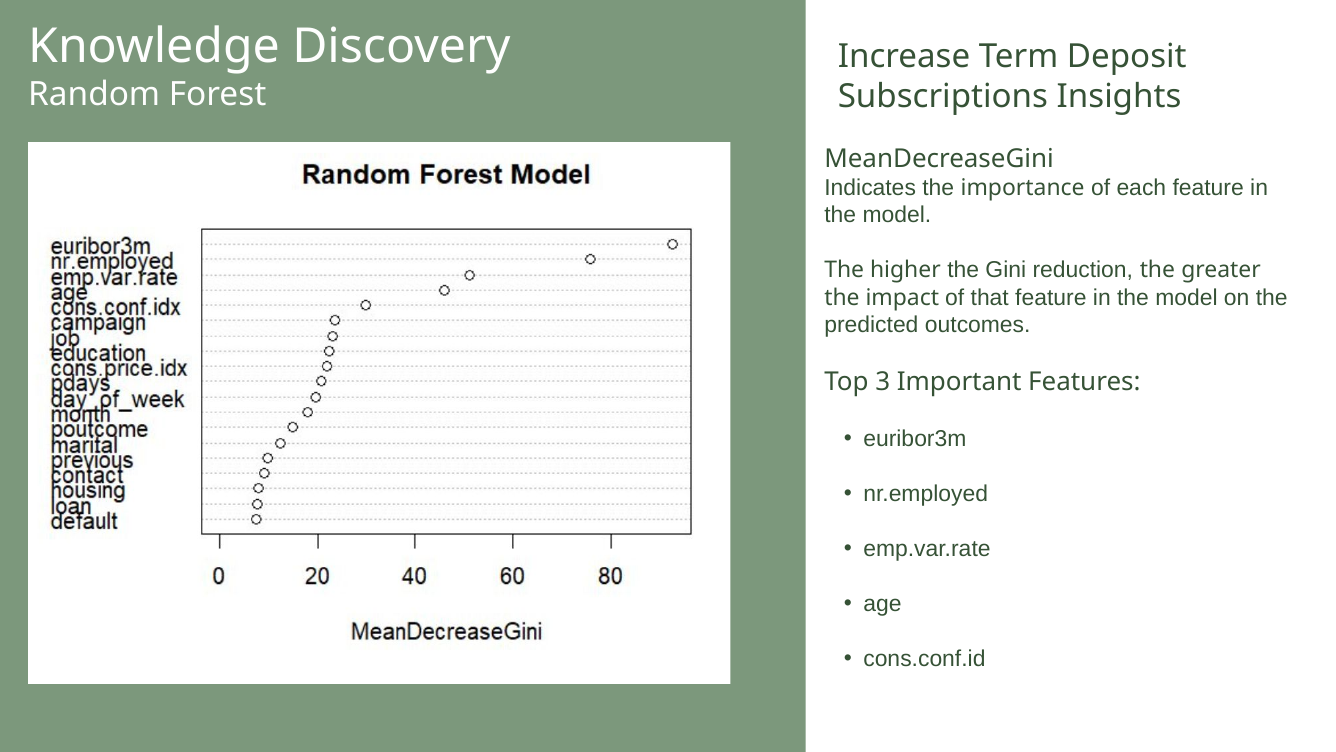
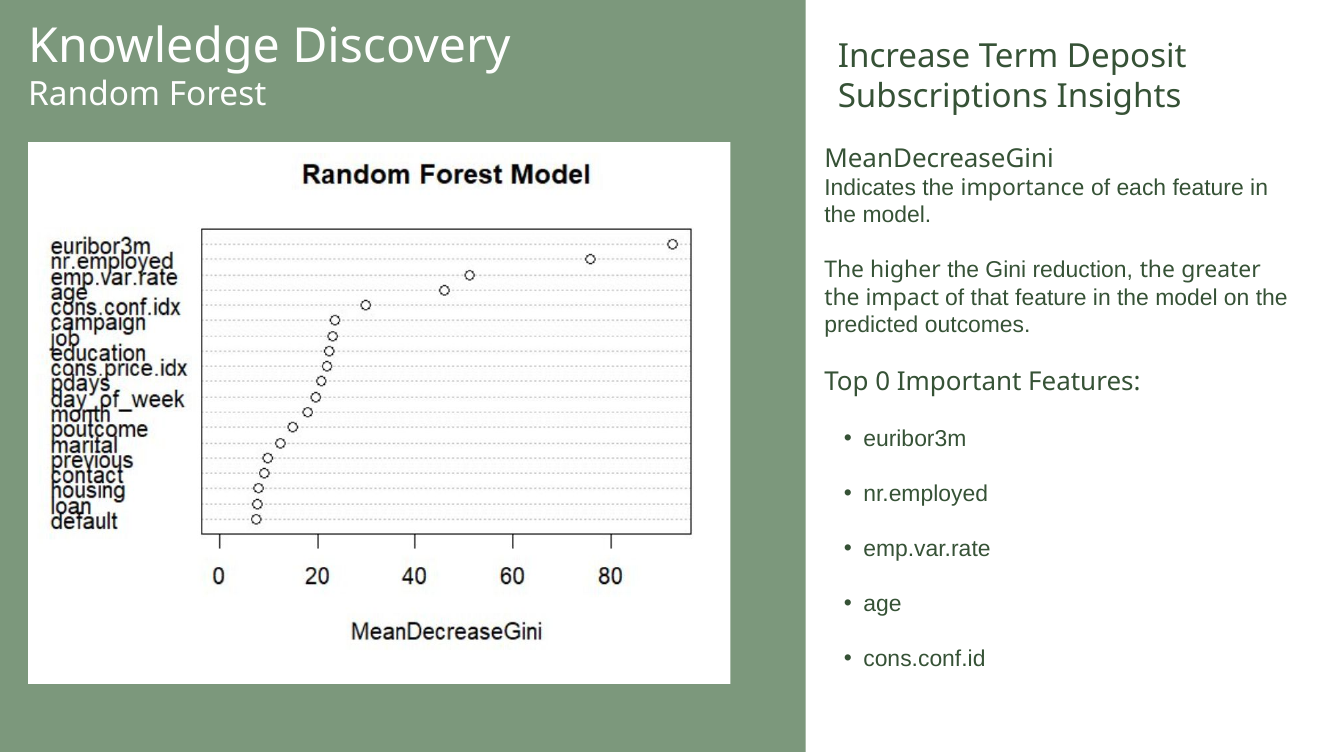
3: 3 -> 0
